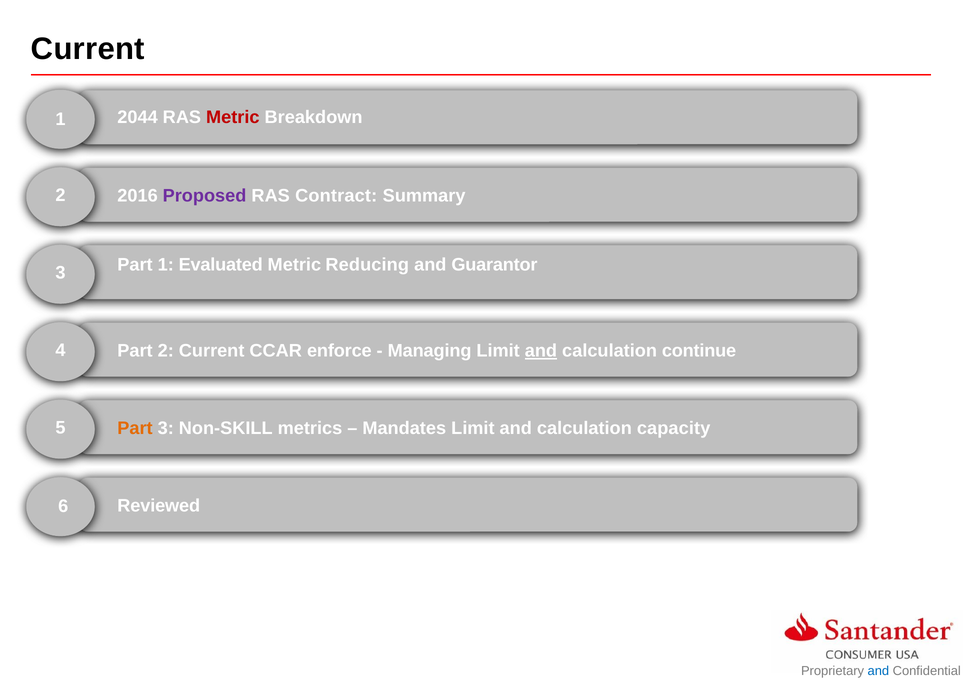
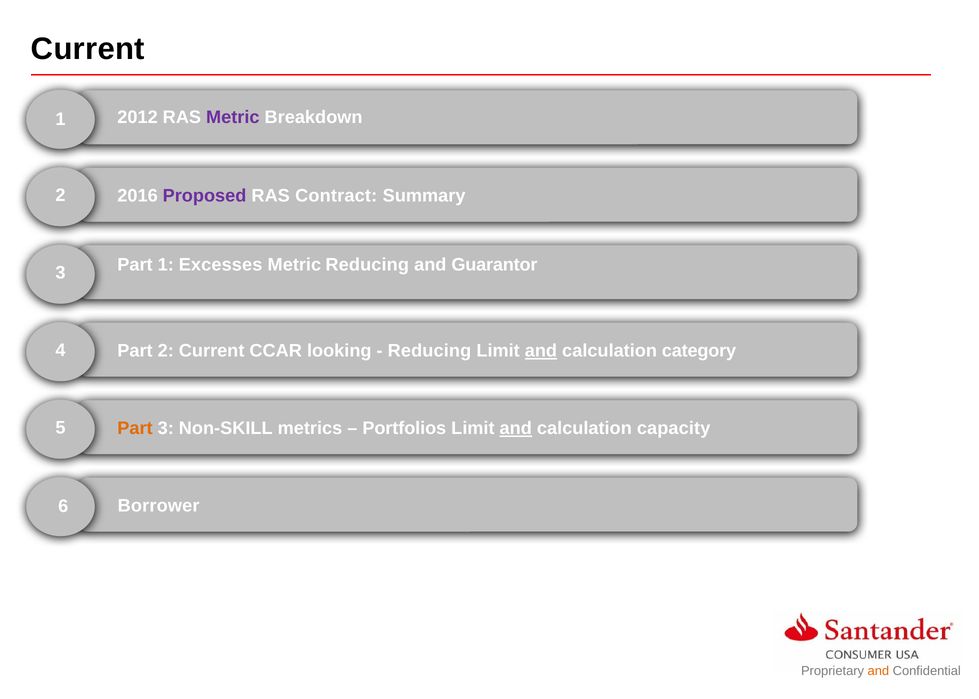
2044: 2044 -> 2012
Metric at (233, 117) colour: red -> purple
Evaluated: Evaluated -> Excesses
enforce: enforce -> looking
Managing at (430, 351): Managing -> Reducing
continue: continue -> category
Mandates: Mandates -> Portfolios
and at (516, 429) underline: none -> present
Reviewed: Reviewed -> Borrower
and at (878, 671) colour: blue -> orange
